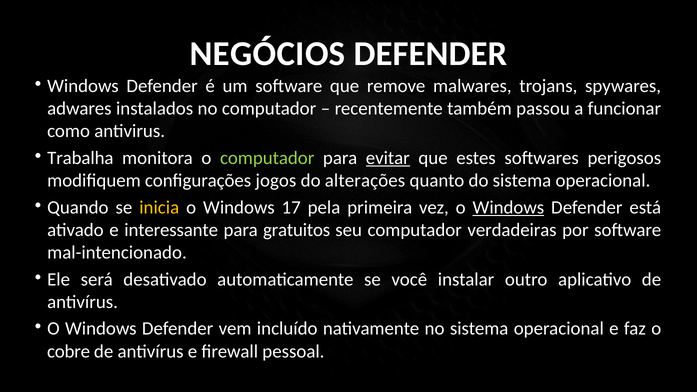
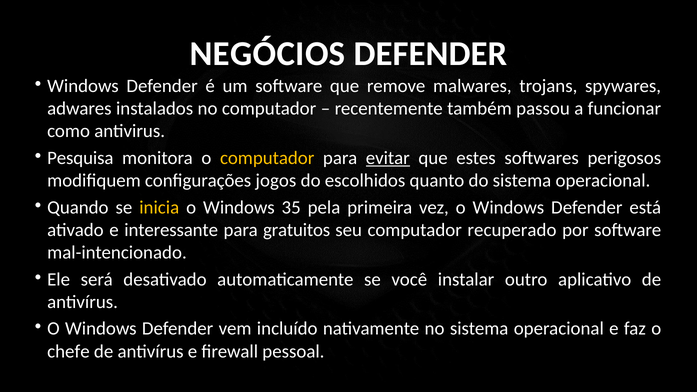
Trabalha: Trabalha -> Pesquisa
computador at (267, 158) colour: light green -> yellow
alterações: alterações -> escolhidos
17: 17 -> 35
Windows at (508, 207) underline: present -> none
verdadeiras: verdadeiras -> recuperado
cobre: cobre -> chefe
